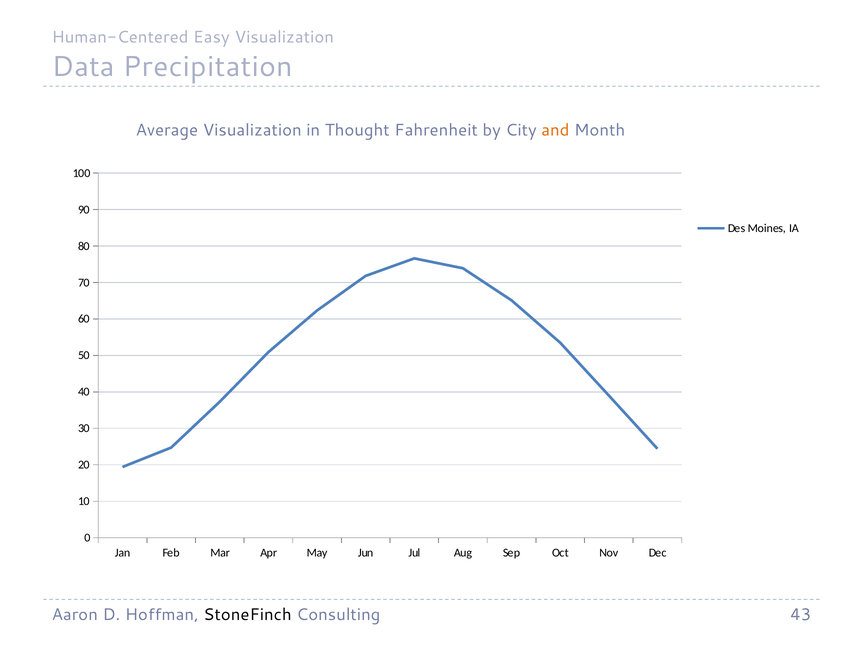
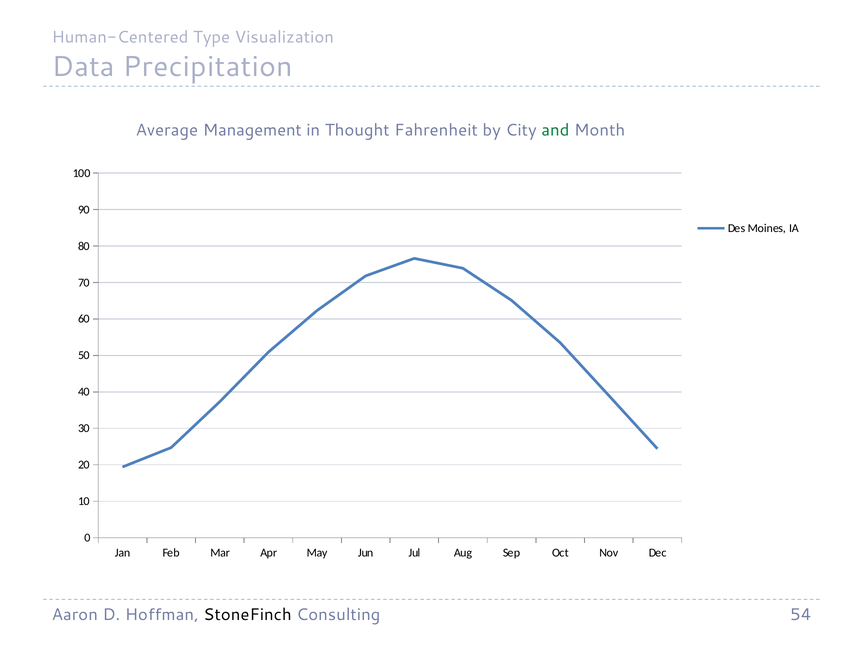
Easy: Easy -> Type
Average Visualization: Visualization -> Management
and colour: orange -> green
43: 43 -> 54
